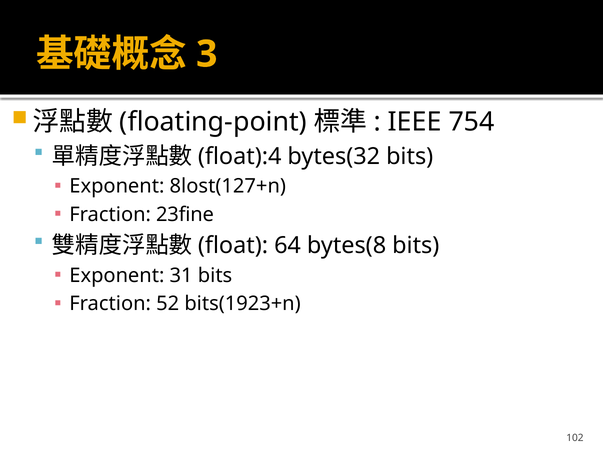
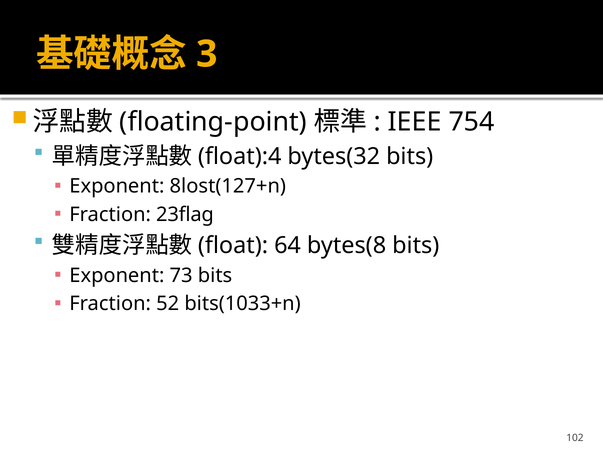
23fine: 23fine -> 23flag
31: 31 -> 73
bits(1923+n: bits(1923+n -> bits(1033+n
